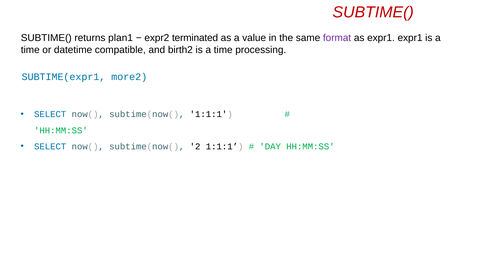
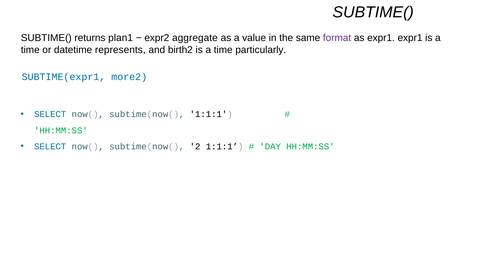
SUBTIME( at (373, 12) colour: red -> black
terminated: terminated -> aggregate
compatible: compatible -> represents
processing: processing -> particularly
